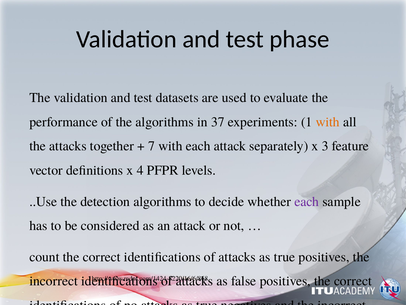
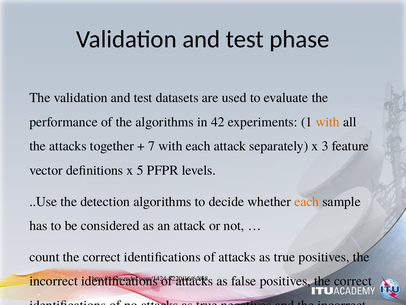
37: 37 -> 42
4: 4 -> 5
each at (307, 201) colour: purple -> orange
